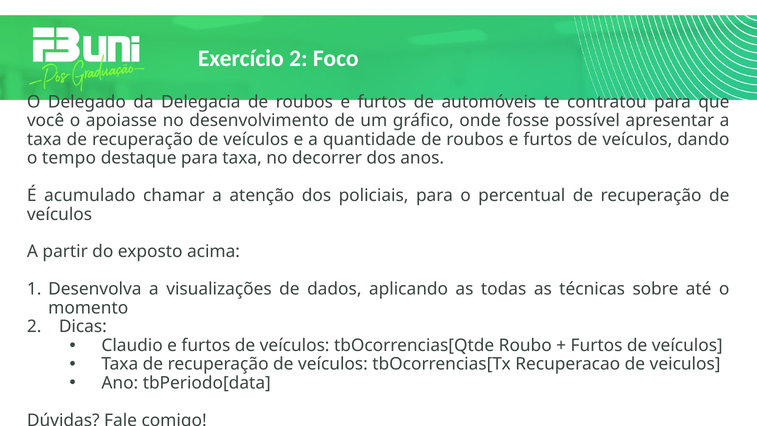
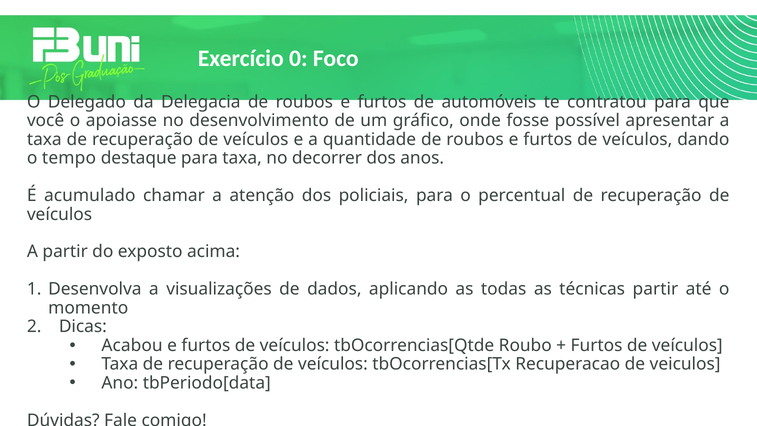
Exercício 2: 2 -> 0
técnicas sobre: sobre -> partir
Claudio: Claudio -> Acabou
